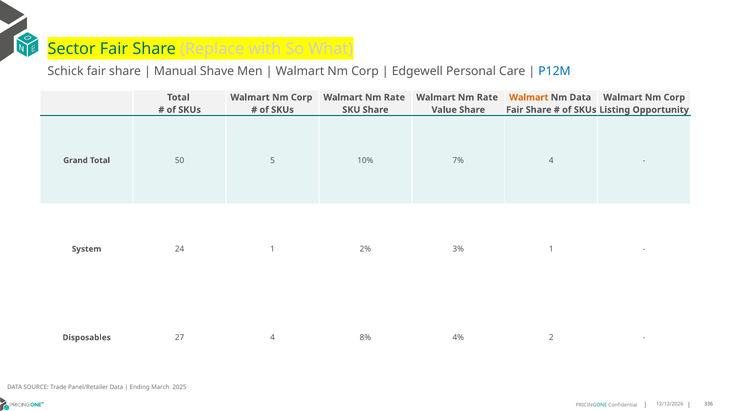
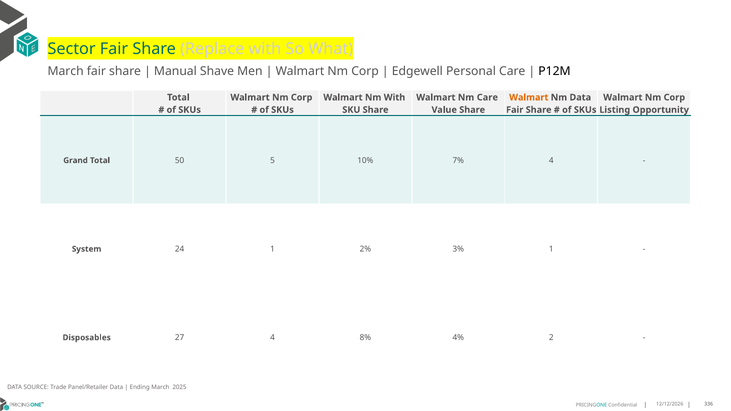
Schick at (66, 71): Schick -> March
P12M colour: blue -> black
Rate at (394, 97): Rate -> With
Rate at (487, 97): Rate -> Care
